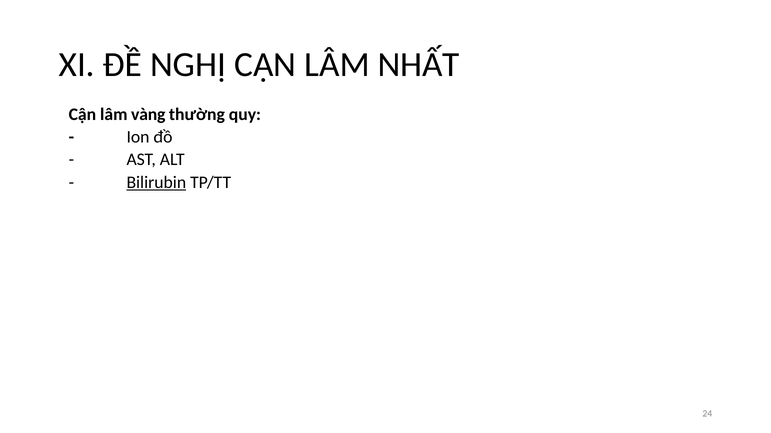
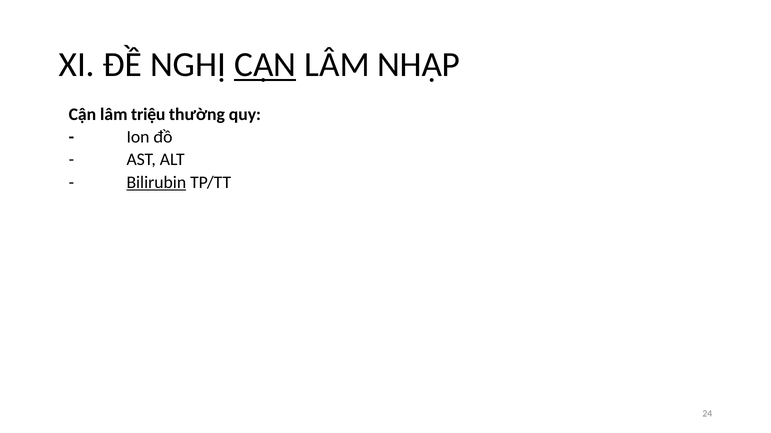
CẬN at (265, 65) underline: none -> present
NHẤT: NHẤT -> NHẬP
vàng: vàng -> triệu
